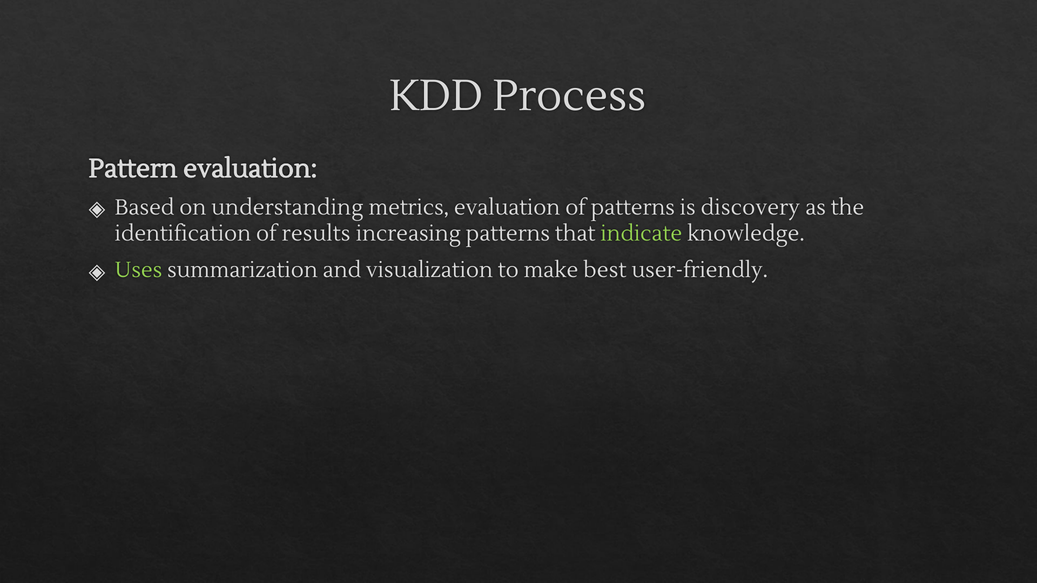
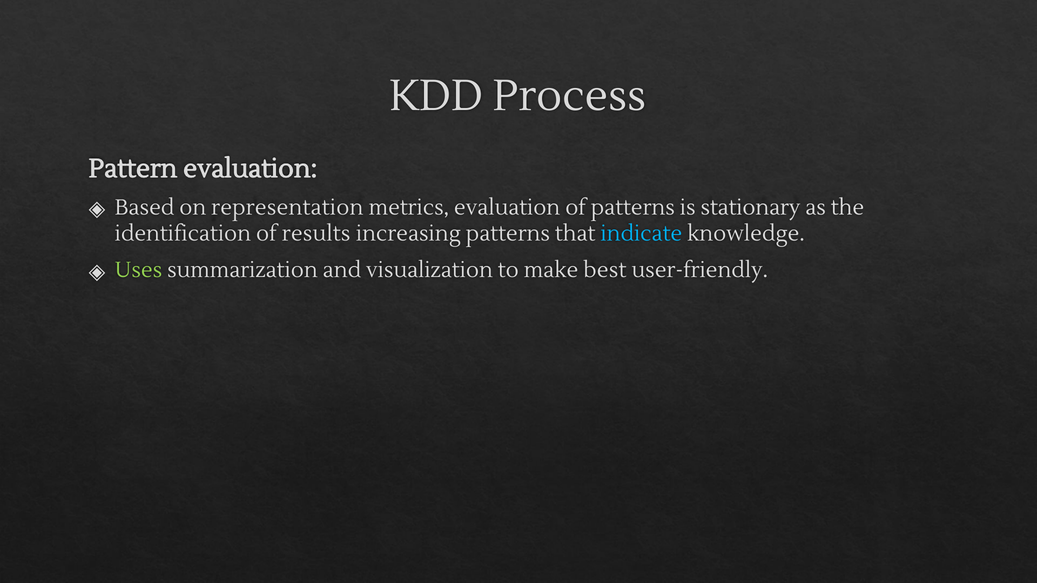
understanding: understanding -> representation
discovery: discovery -> stationary
indicate colour: light green -> light blue
